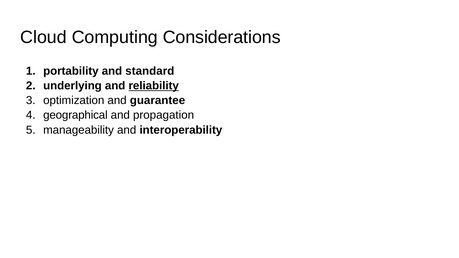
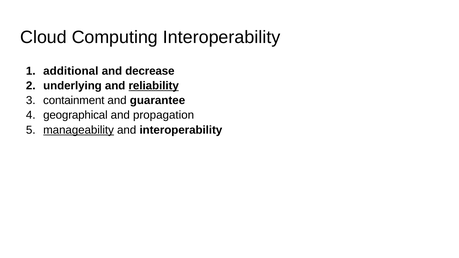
Computing Considerations: Considerations -> Interoperability
portability: portability -> additional
standard: standard -> decrease
optimization: optimization -> containment
manageability underline: none -> present
